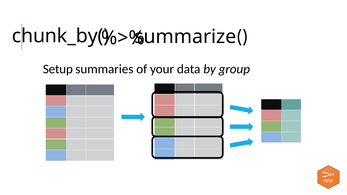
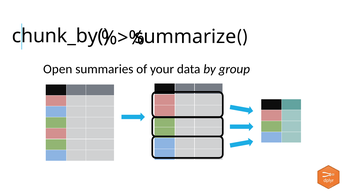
Setup: Setup -> Open
